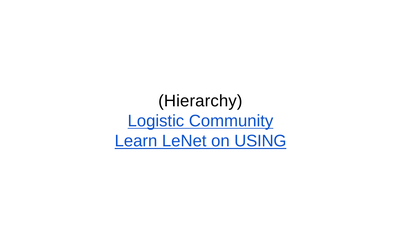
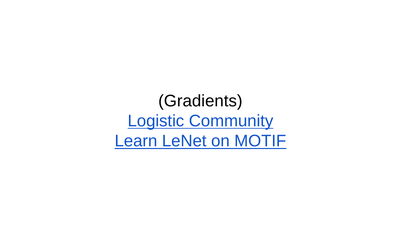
Hierarchy: Hierarchy -> Gradients
USING: USING -> MOTIF
